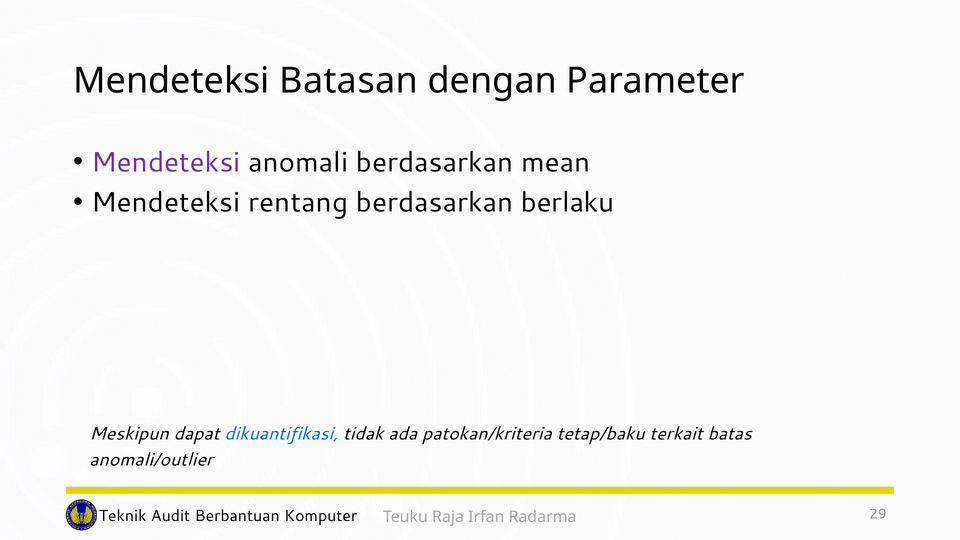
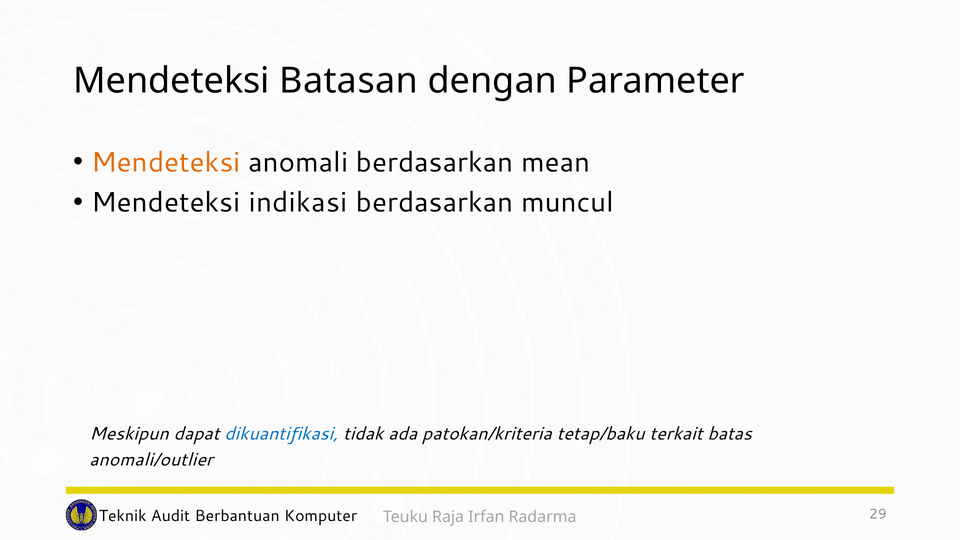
Mendeteksi at (166, 162) colour: purple -> orange
rentang: rentang -> indikasi
berlaku: berlaku -> muncul
